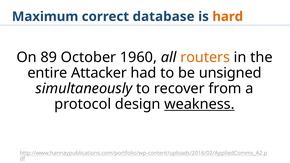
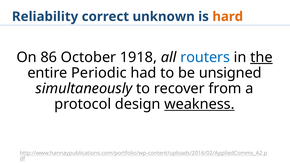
Maximum: Maximum -> Reliability
database: database -> unknown
89: 89 -> 86
1960: 1960 -> 1918
routers colour: orange -> blue
the underline: none -> present
Attacker: Attacker -> Periodic
